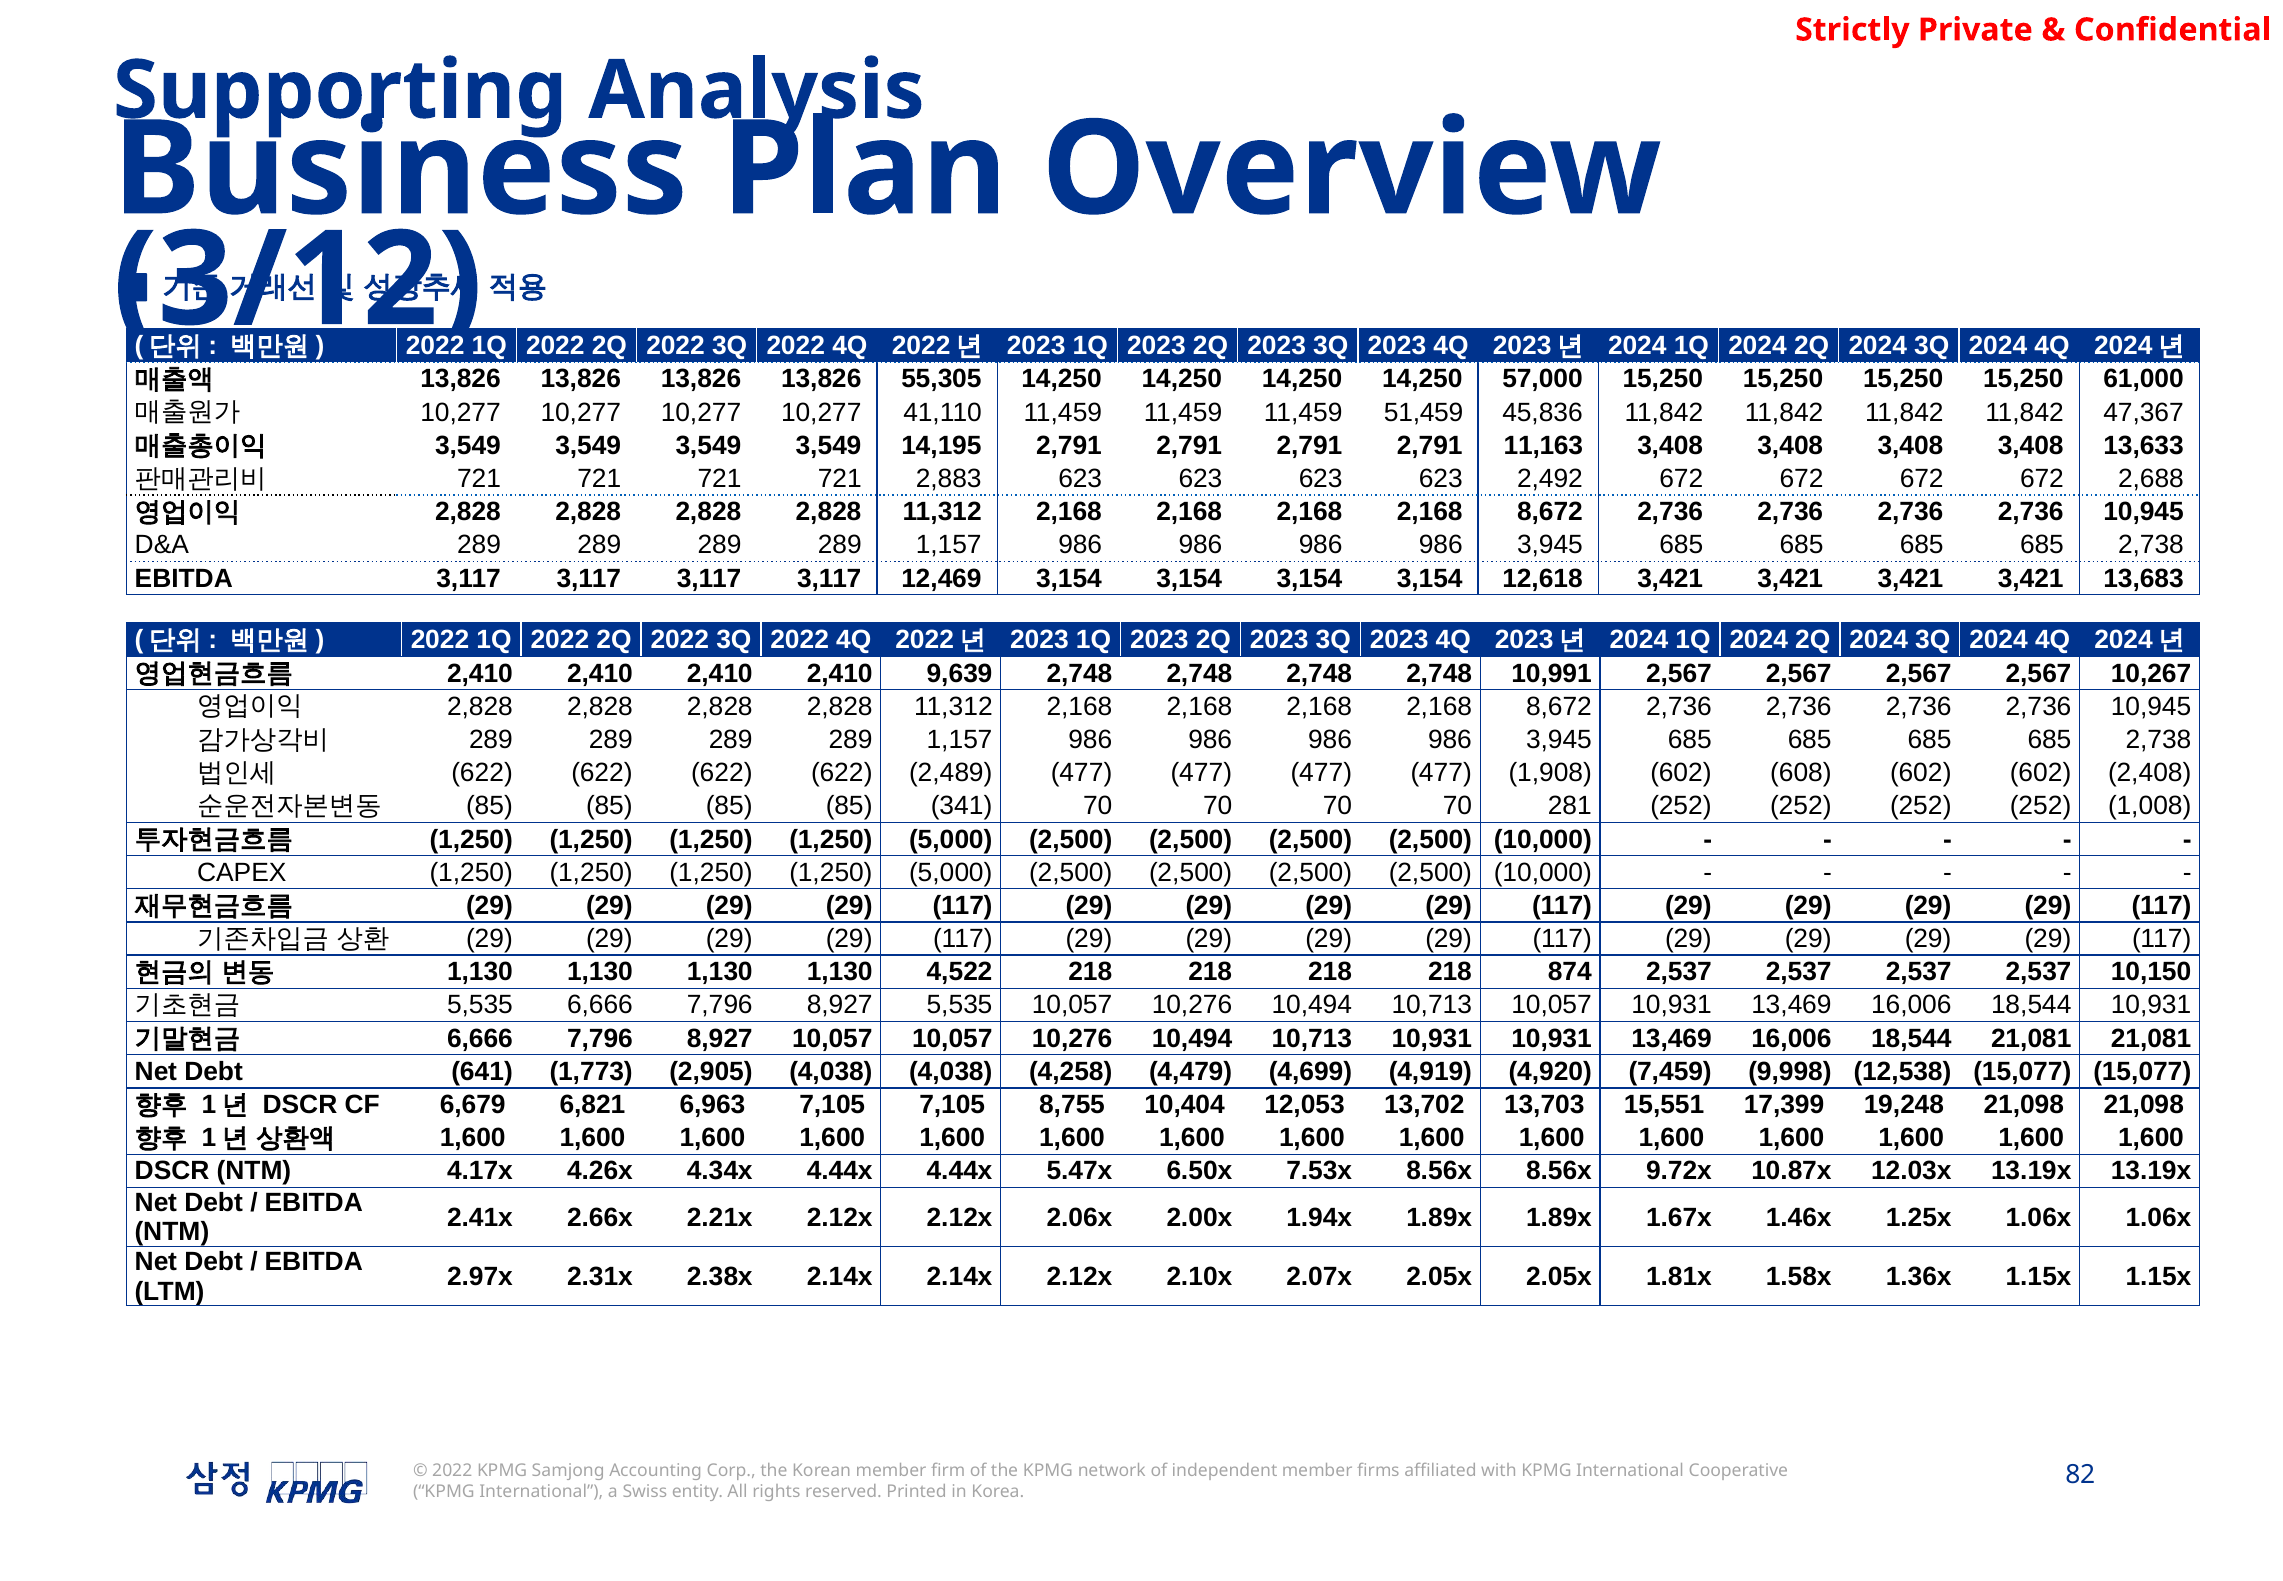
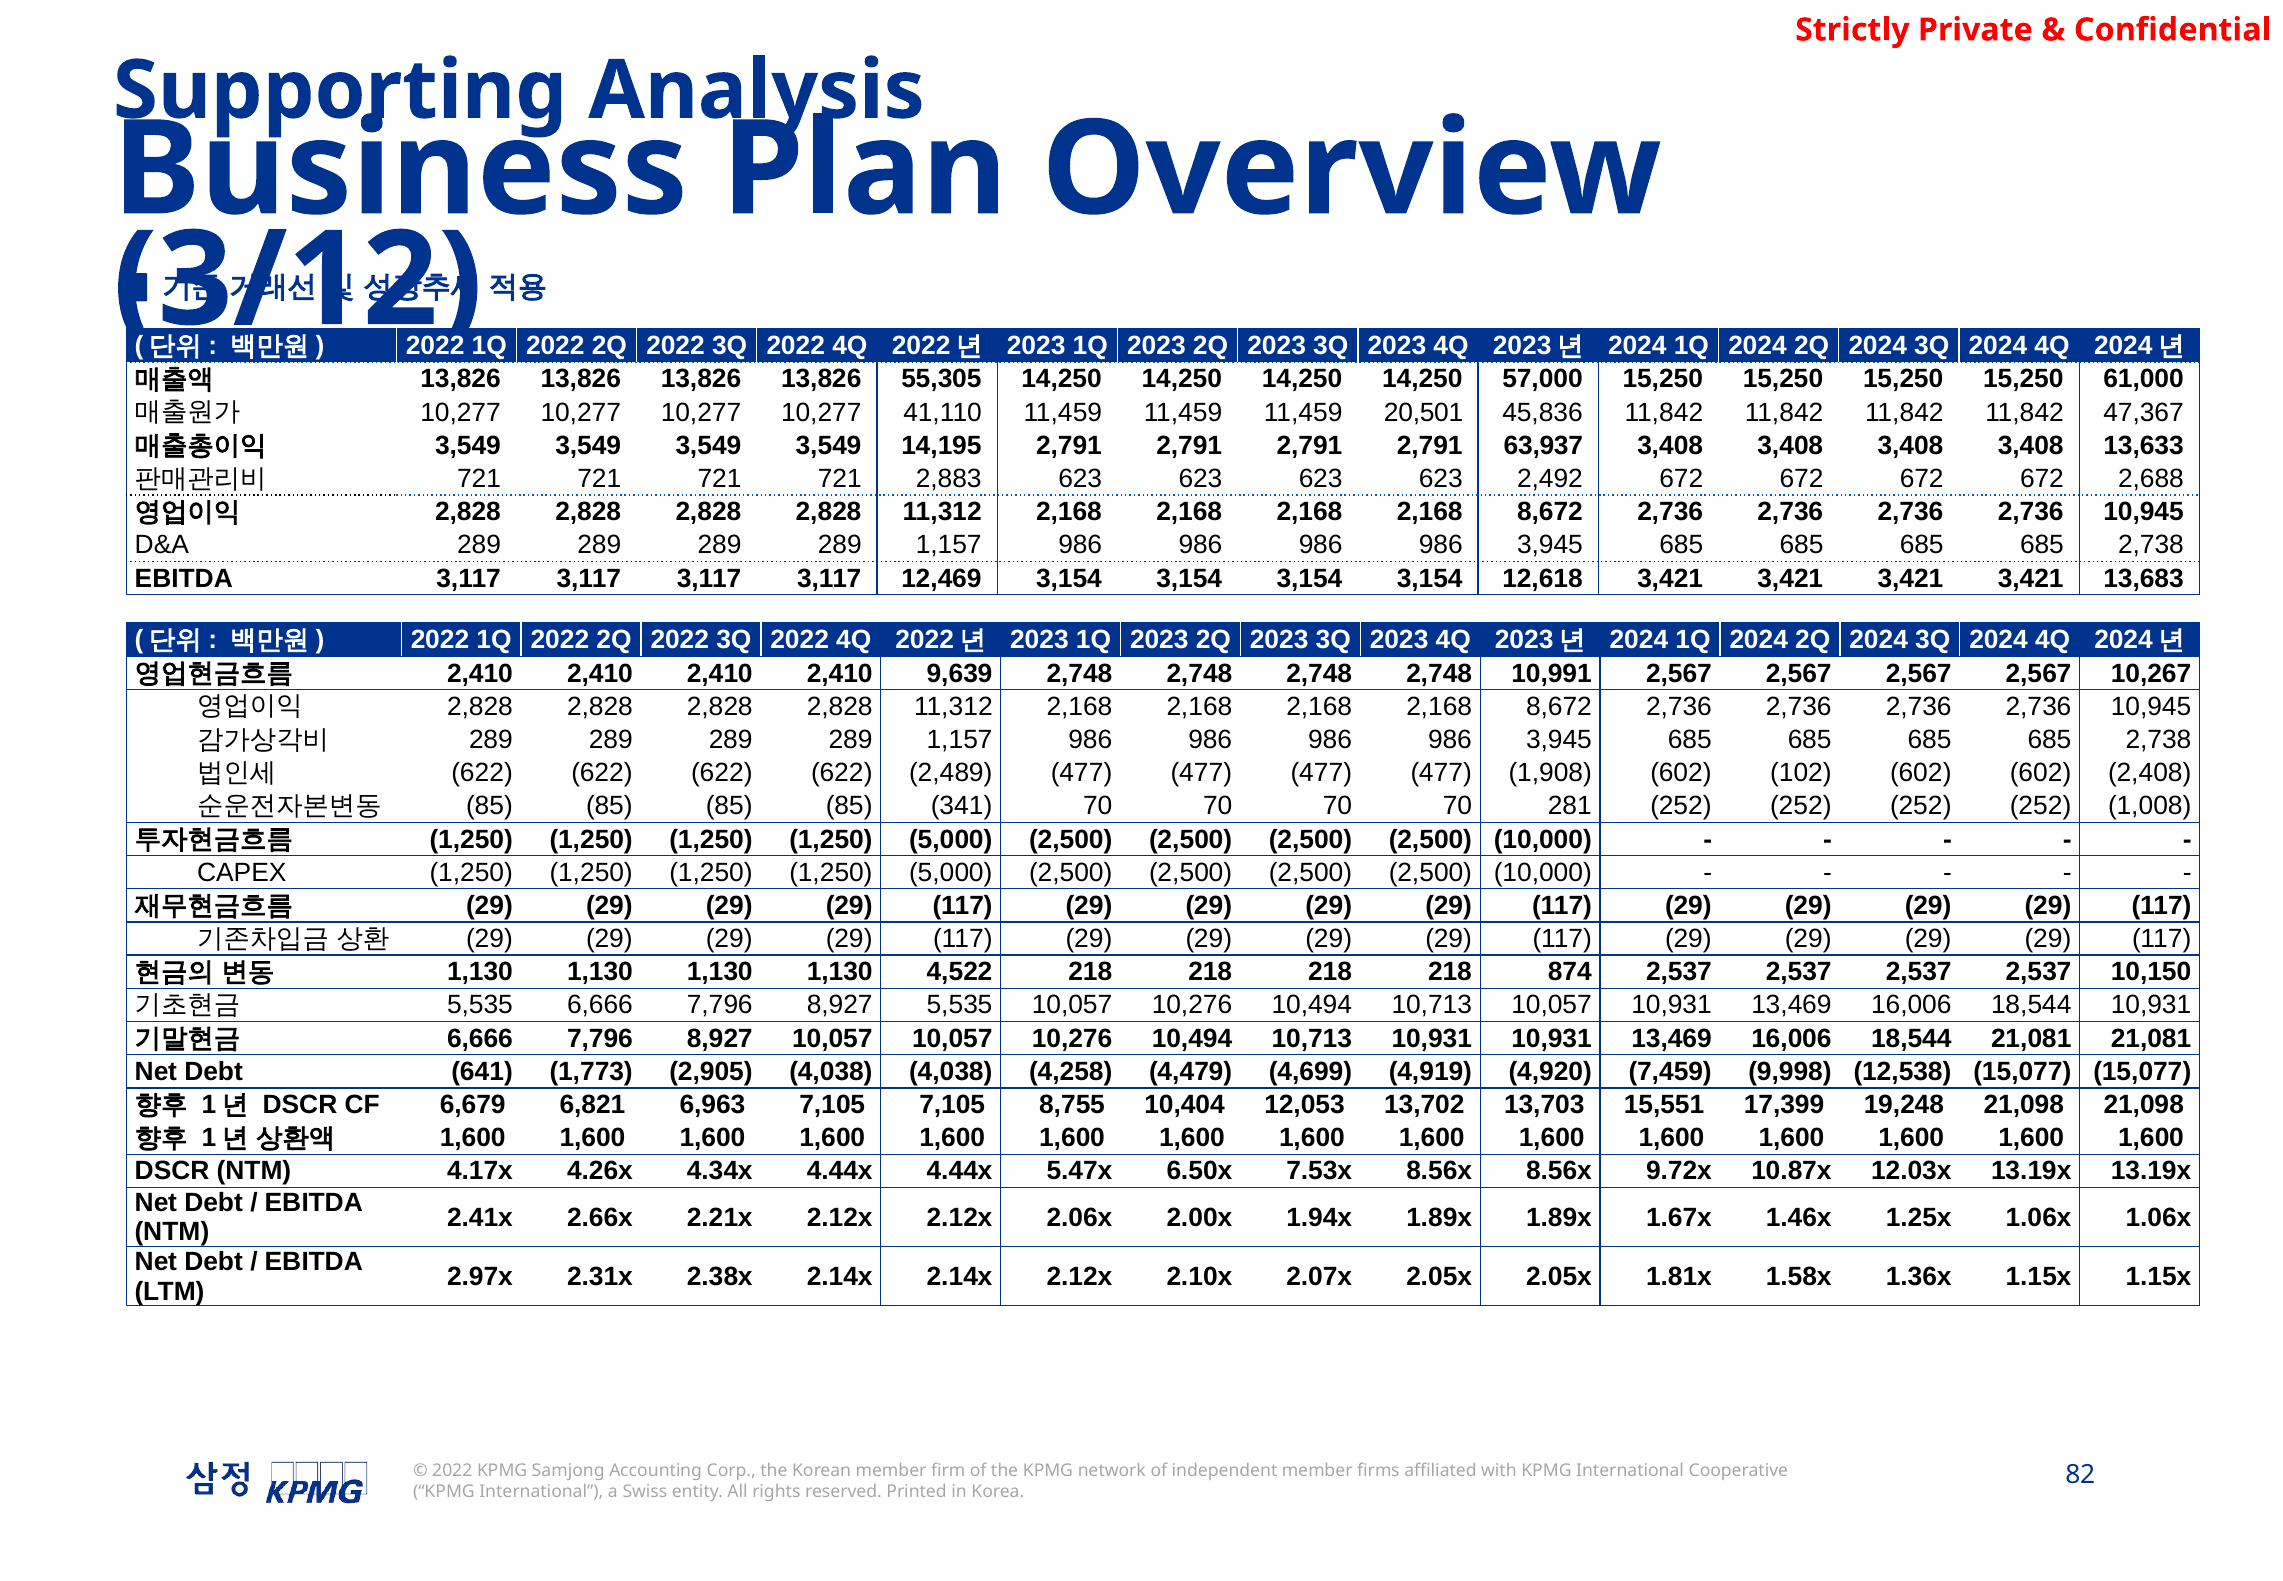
51,459: 51,459 -> 20,501
11,163: 11,163 -> 63,937
608: 608 -> 102
